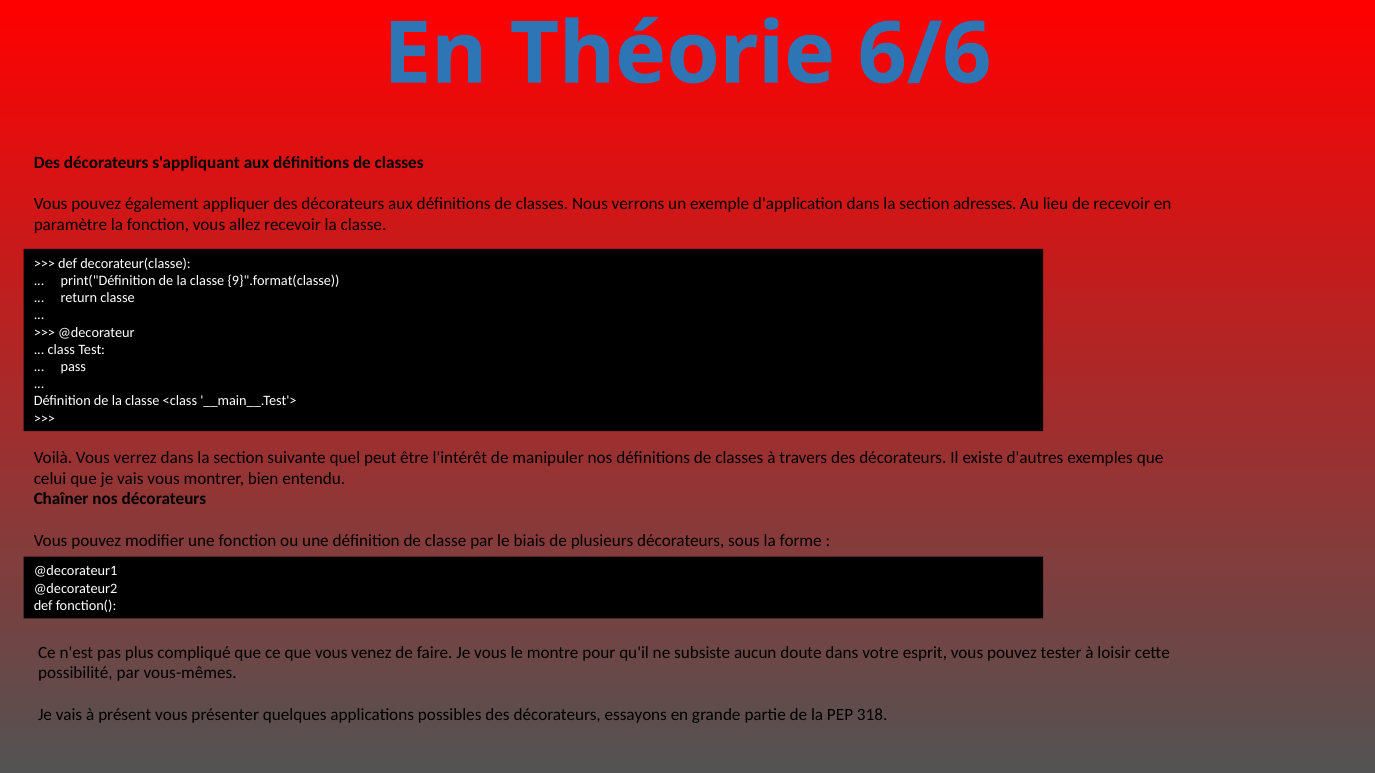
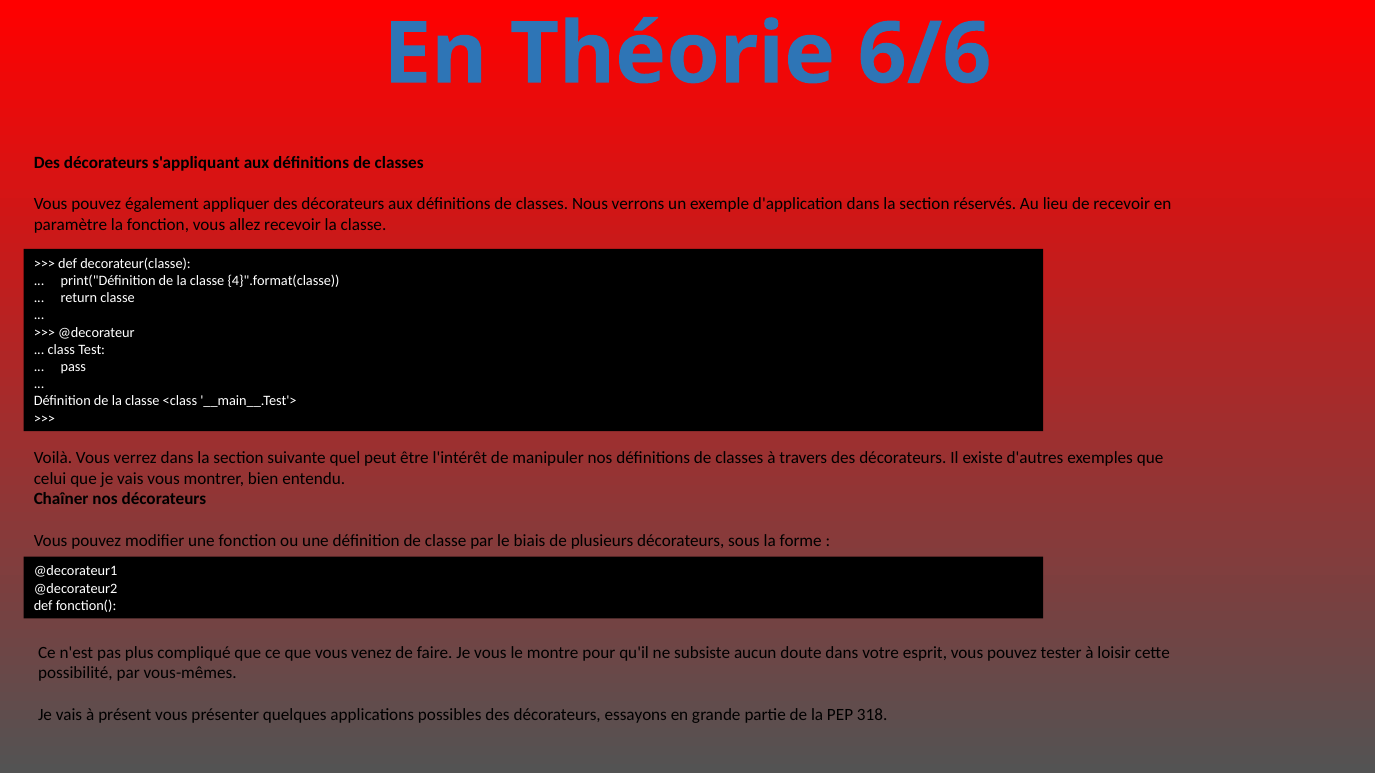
adresses: adresses -> réservés
9}".format(classe: 9}".format(classe -> 4}".format(classe
